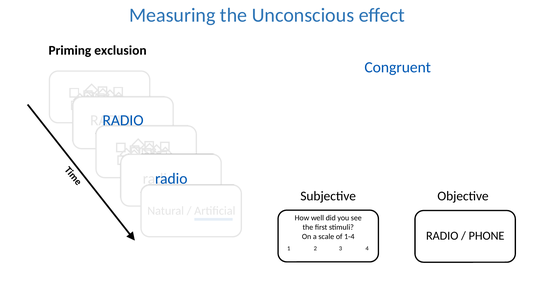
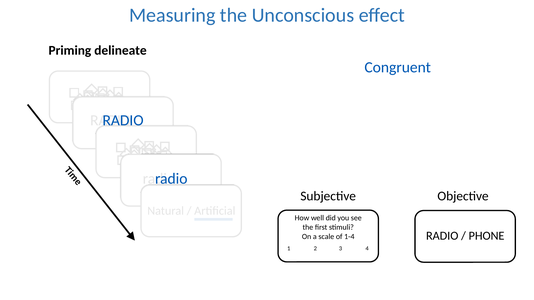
exclusion: exclusion -> delineate
